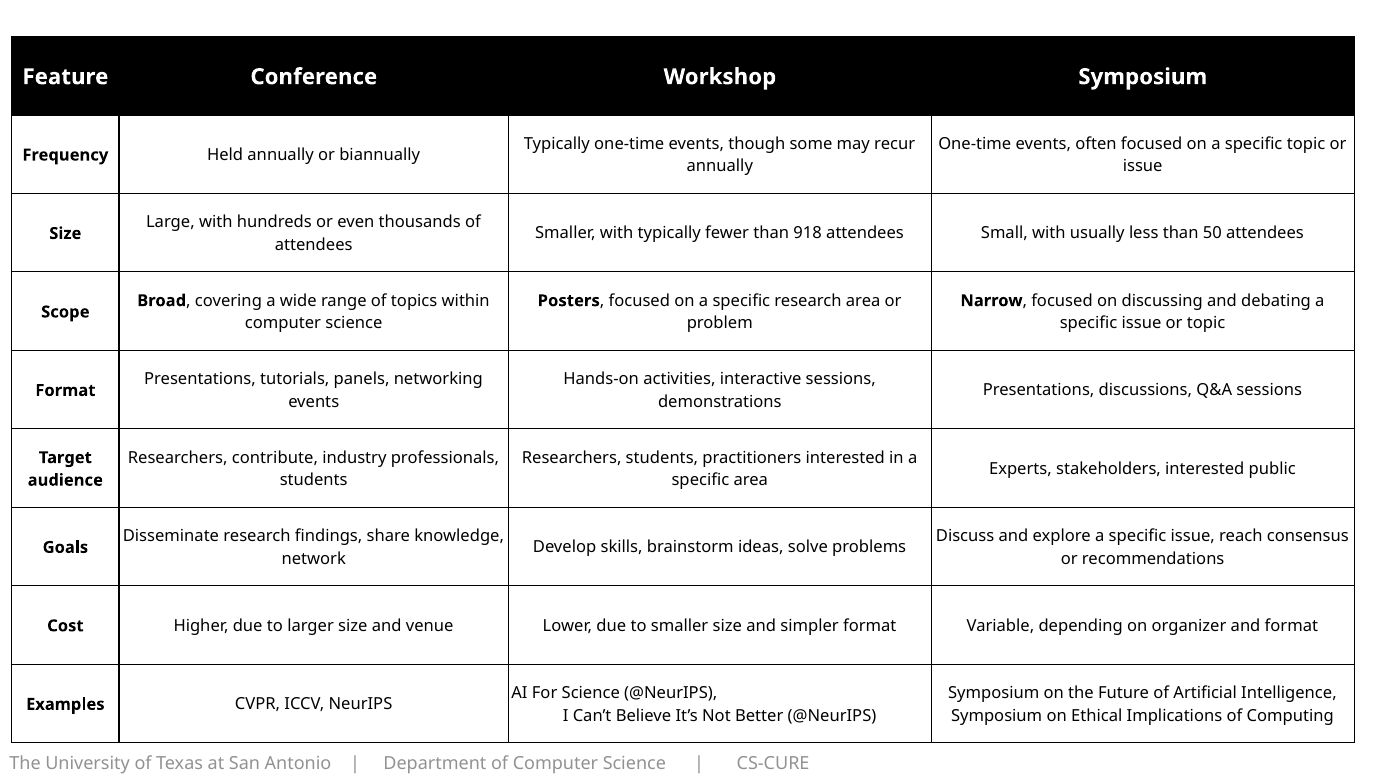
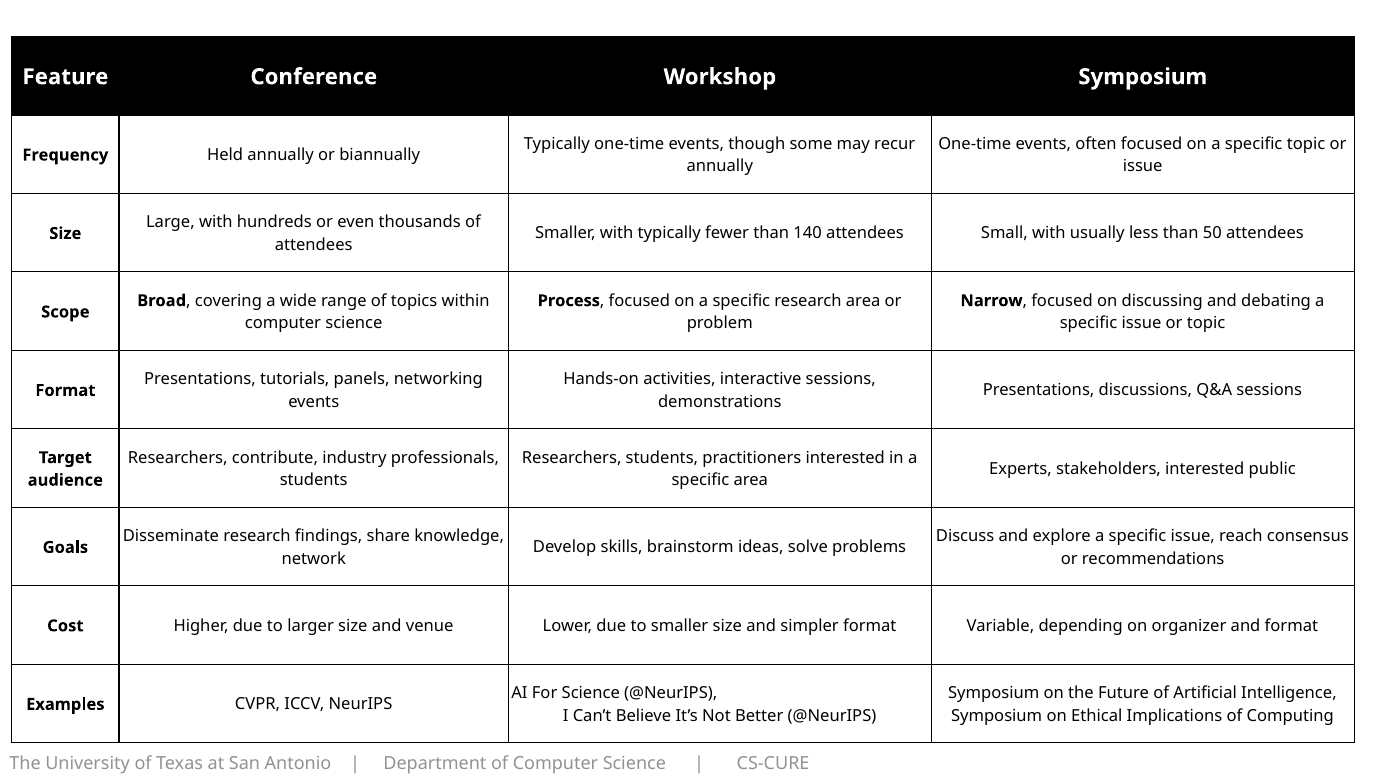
918: 918 -> 140
Posters: Posters -> Process
